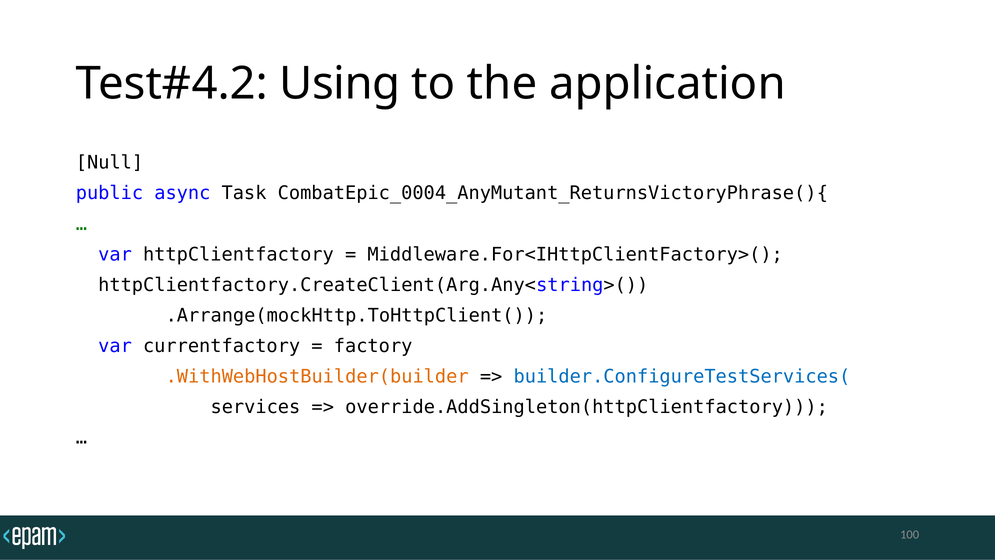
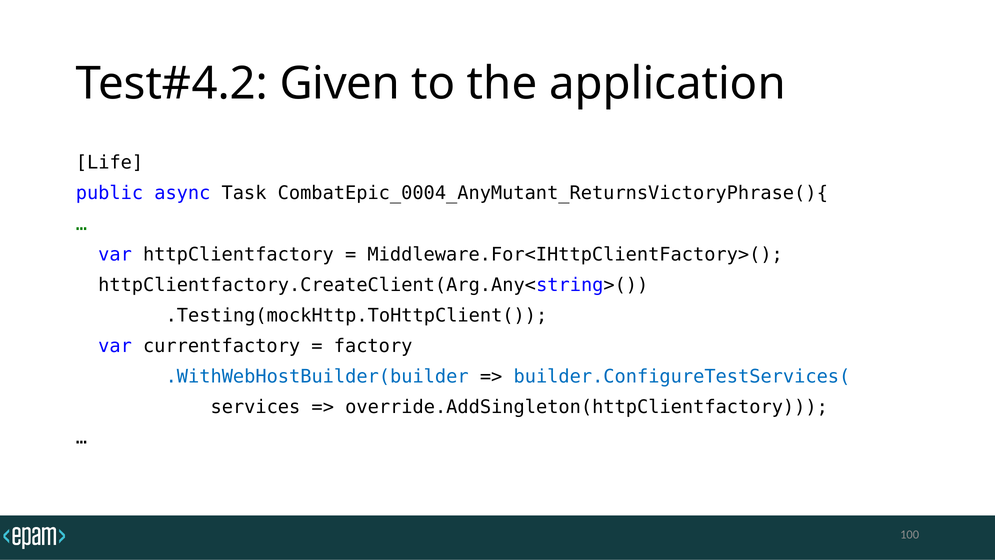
Using: Using -> Given
Null: Null -> Life
.Arrange(mockHttp.ToHttpClient(: .Arrange(mockHttp.ToHttpClient( -> .Testing(mockHttp.ToHttpClient(
.WithWebHostBuilder(builder colour: orange -> blue
